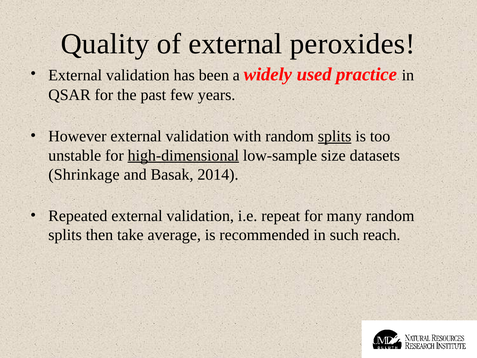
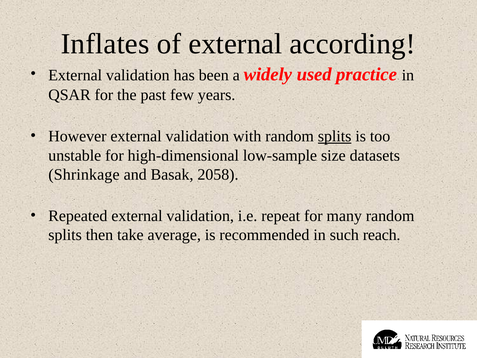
Quality: Quality -> Inflates
peroxides: peroxides -> according
high-dimensional underline: present -> none
2014: 2014 -> 2058
